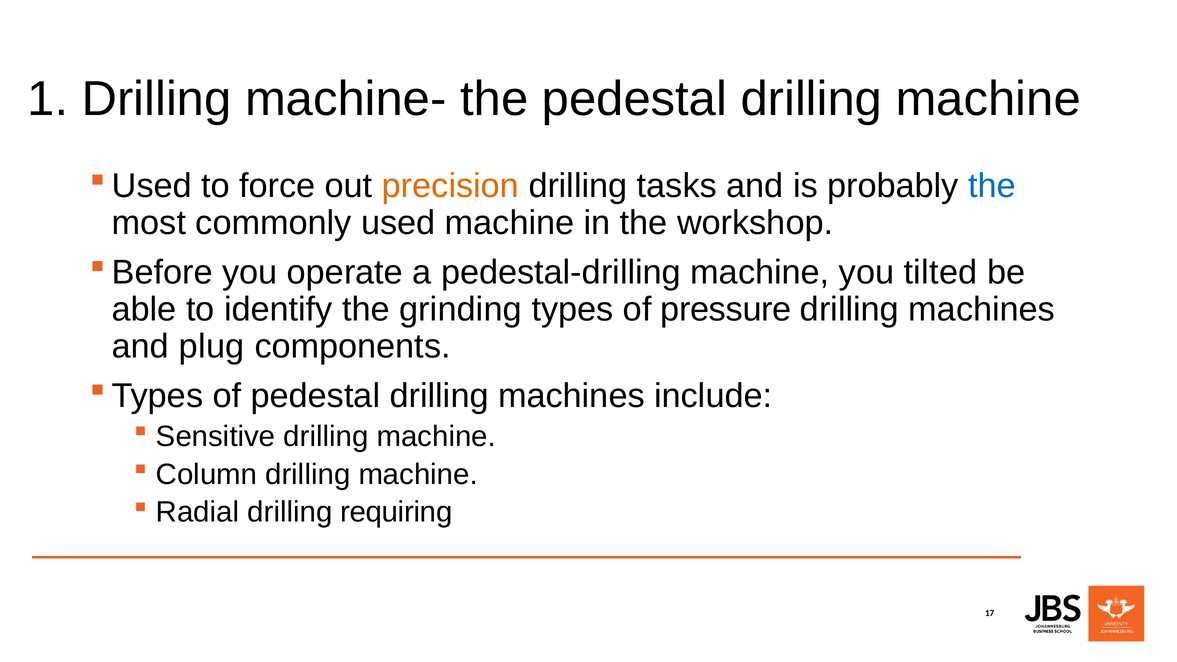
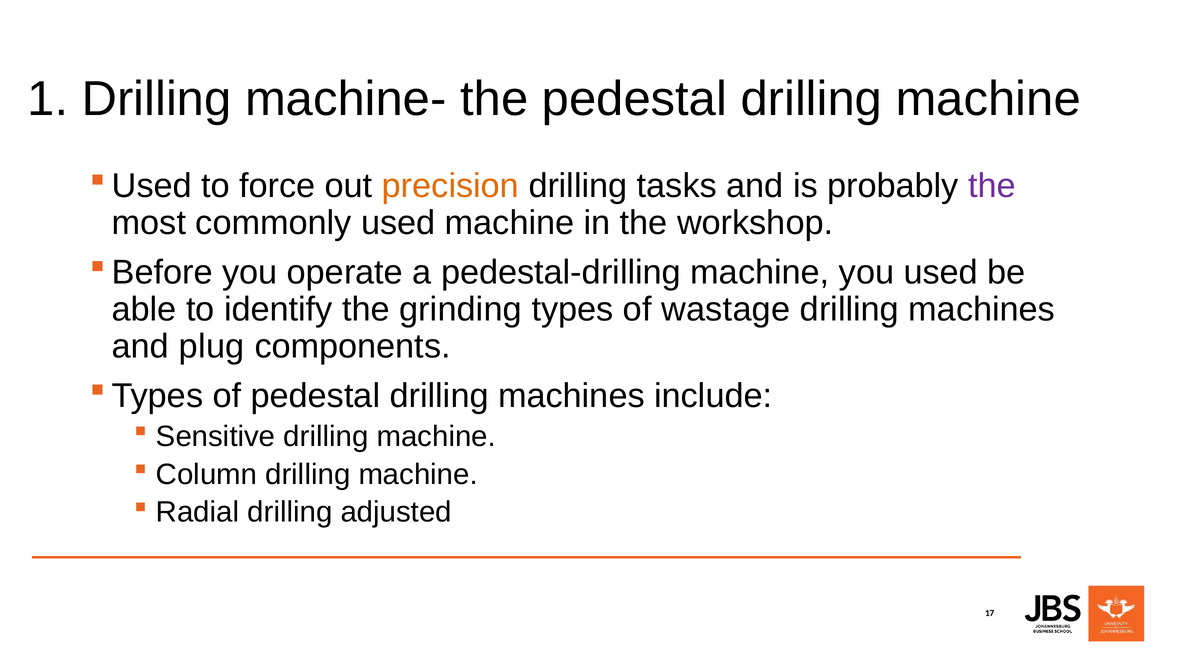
the at (992, 186) colour: blue -> purple
you tilted: tilted -> used
pressure: pressure -> wastage
requiring: requiring -> adjusted
